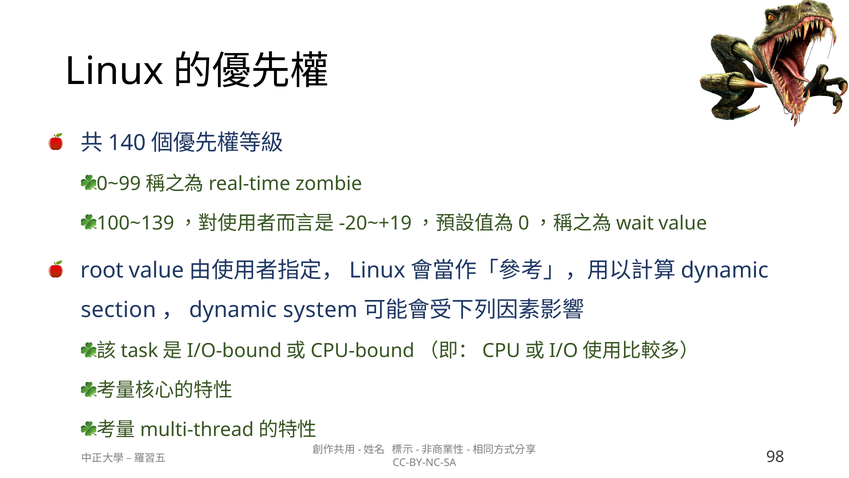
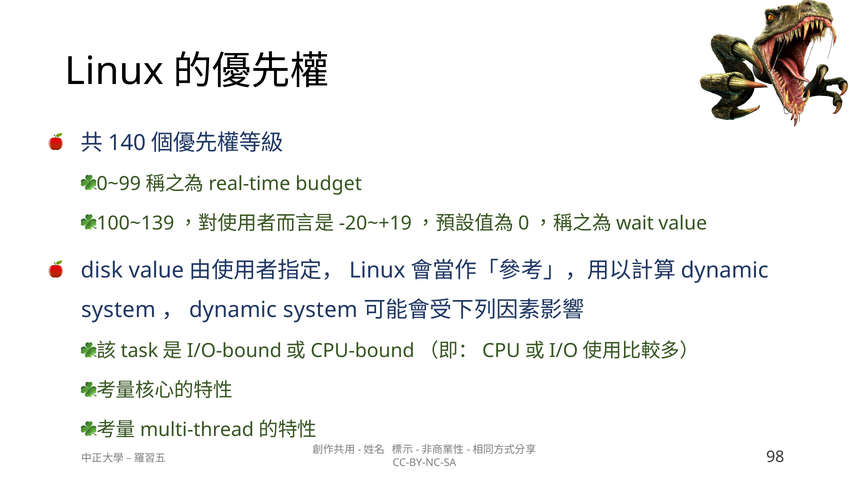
zombie: zombie -> budget
root: root -> disk
section at (118, 310): section -> system
